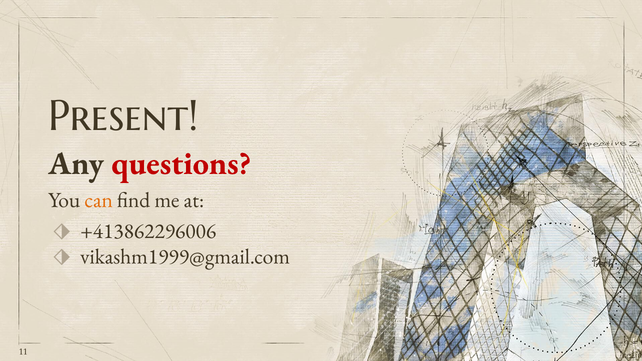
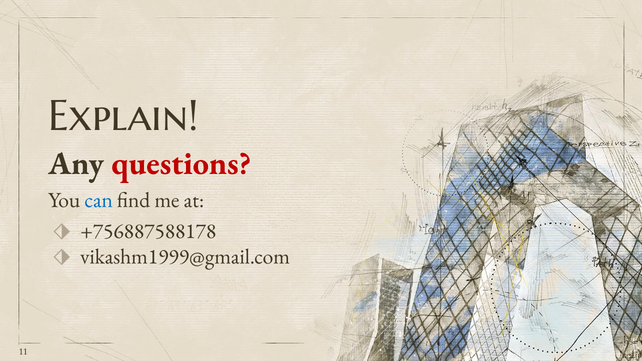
Present: Present -> Explain
can colour: orange -> blue
+413862296006: +413862296006 -> +756887588178
